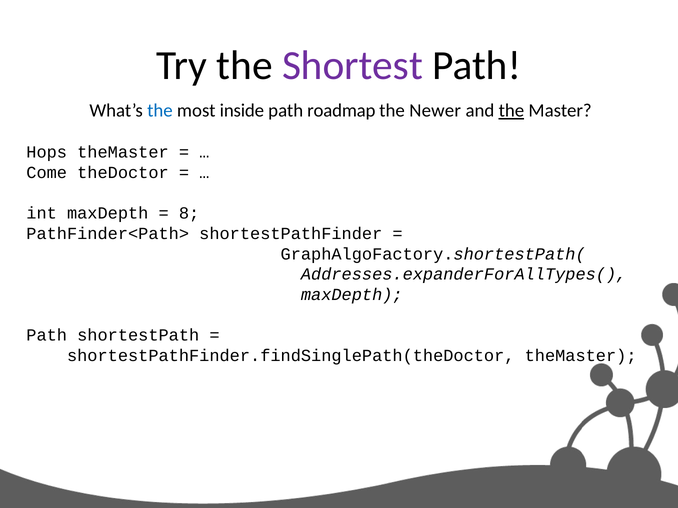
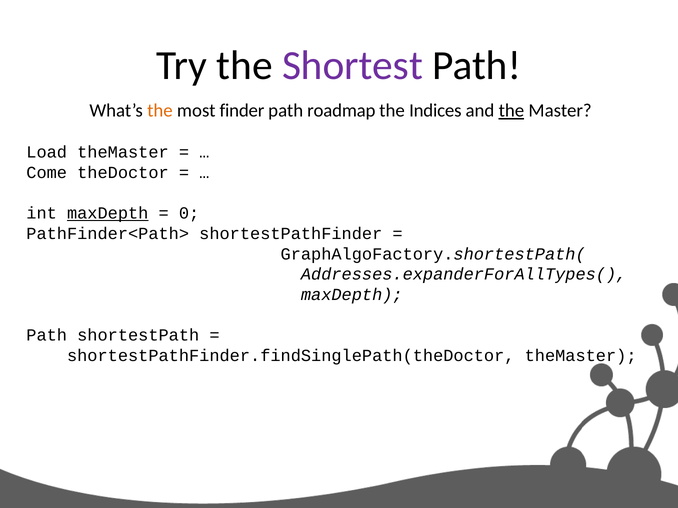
the at (160, 111) colour: blue -> orange
inside: inside -> finder
Newer: Newer -> Indices
Hops: Hops -> Load
maxDepth at (108, 214) underline: none -> present
8: 8 -> 0
